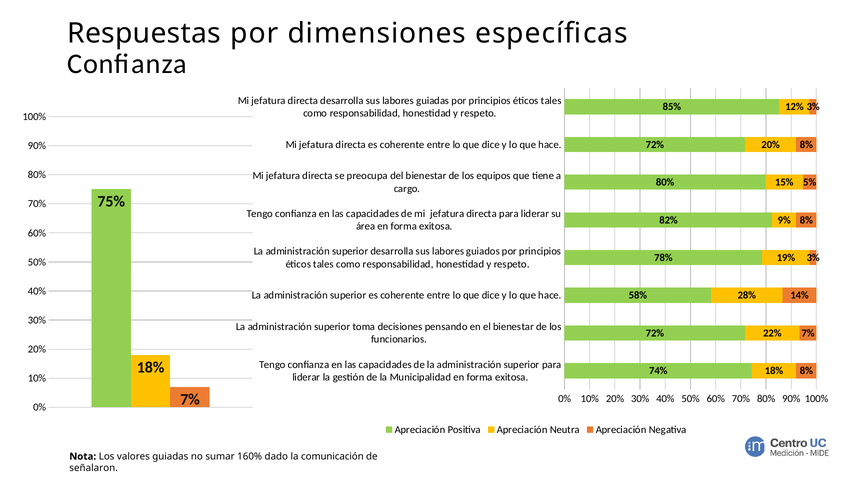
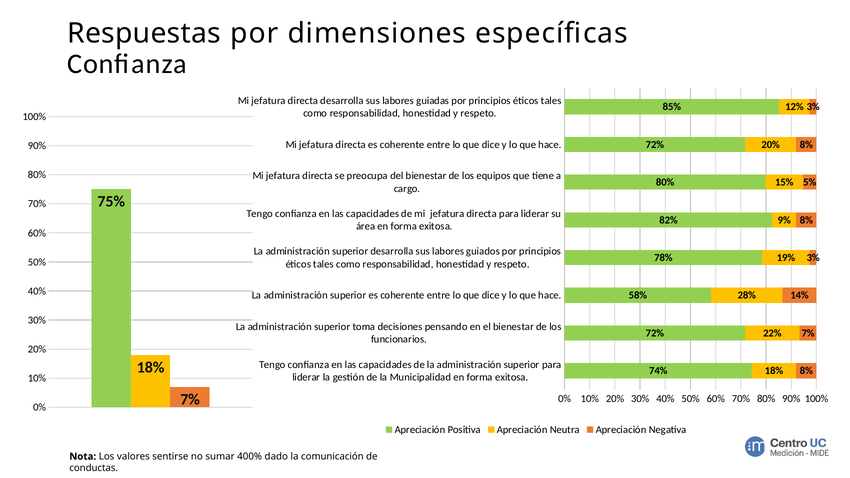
valores guiadas: guiadas -> sentirse
160%: 160% -> 400%
señalaron: señalaron -> conductas
